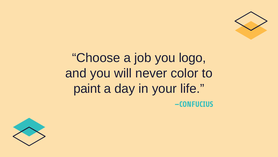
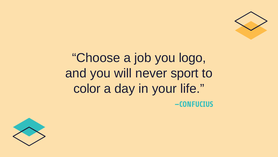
color: color -> sport
paint: paint -> color
